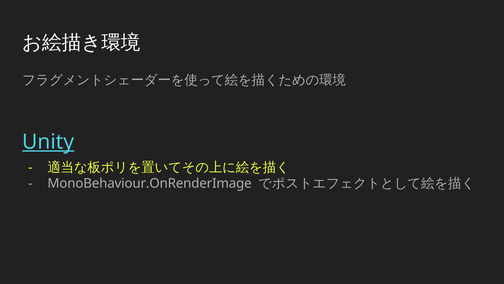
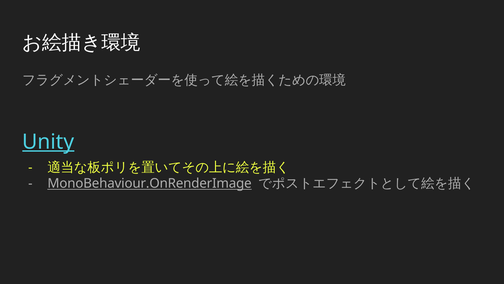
MonoBehaviour.OnRenderImage underline: none -> present
